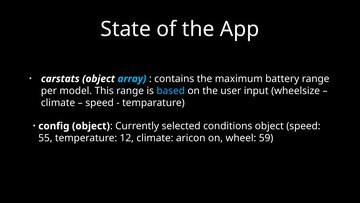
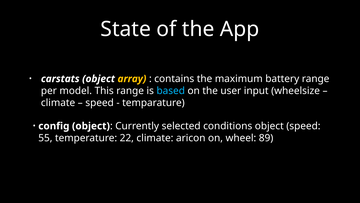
array colour: light blue -> yellow
12: 12 -> 22
59: 59 -> 89
